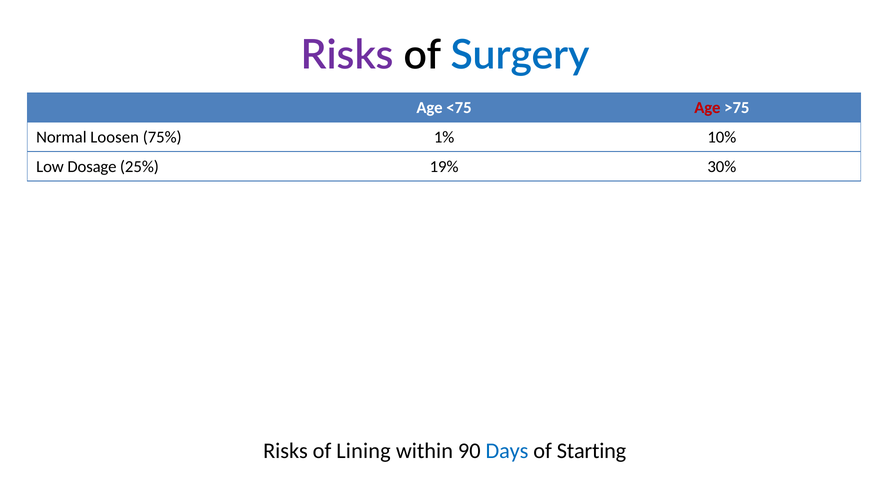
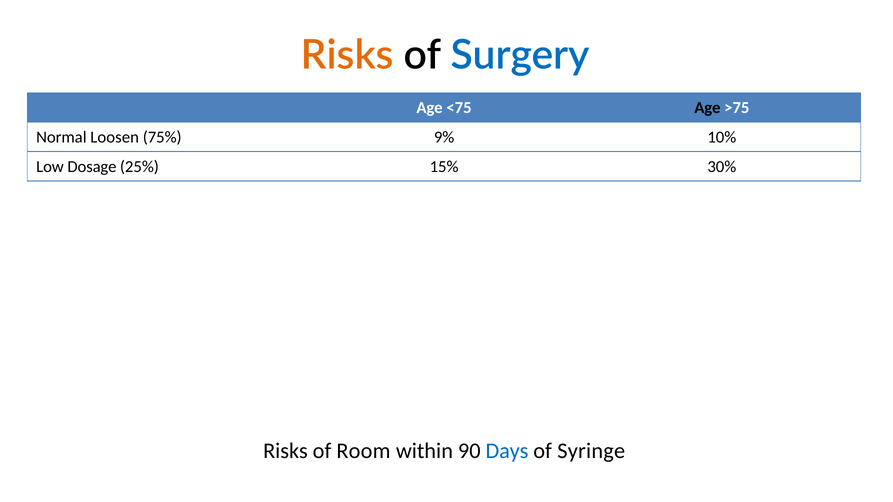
Risks at (347, 55) colour: purple -> orange
Age at (707, 108) colour: red -> black
1%: 1% -> 9%
19%: 19% -> 15%
Lining: Lining -> Room
Starting: Starting -> Syringe
